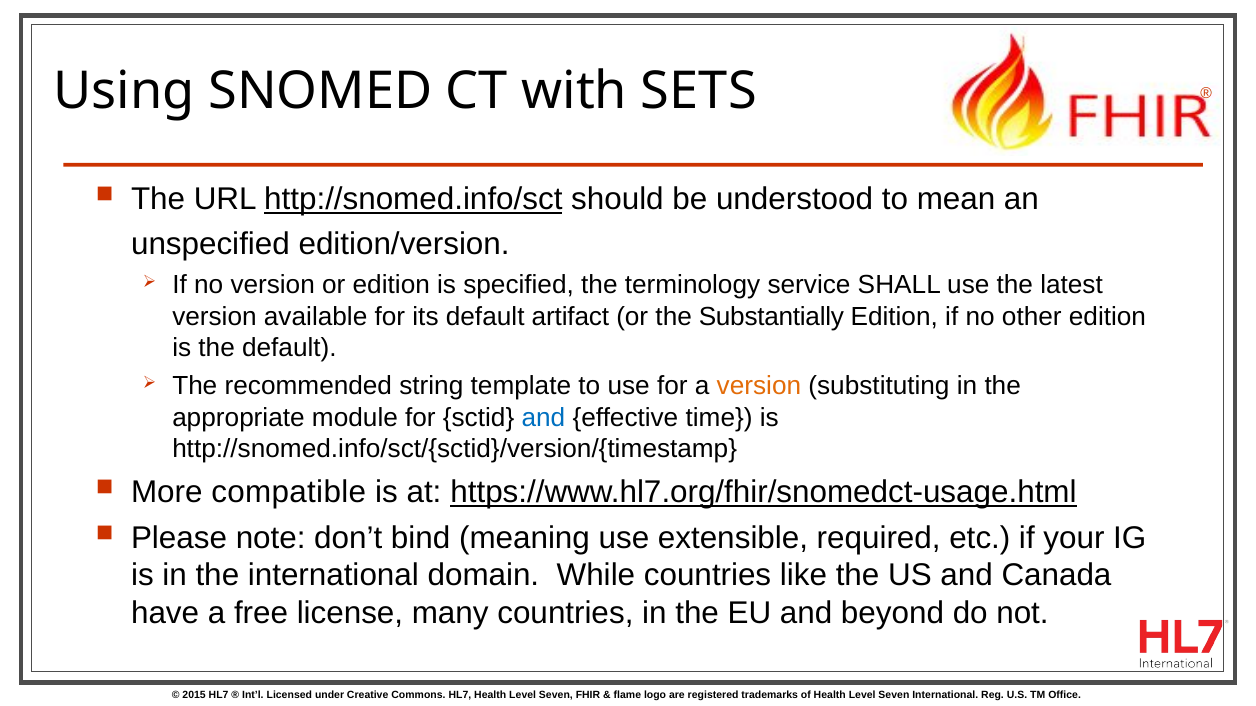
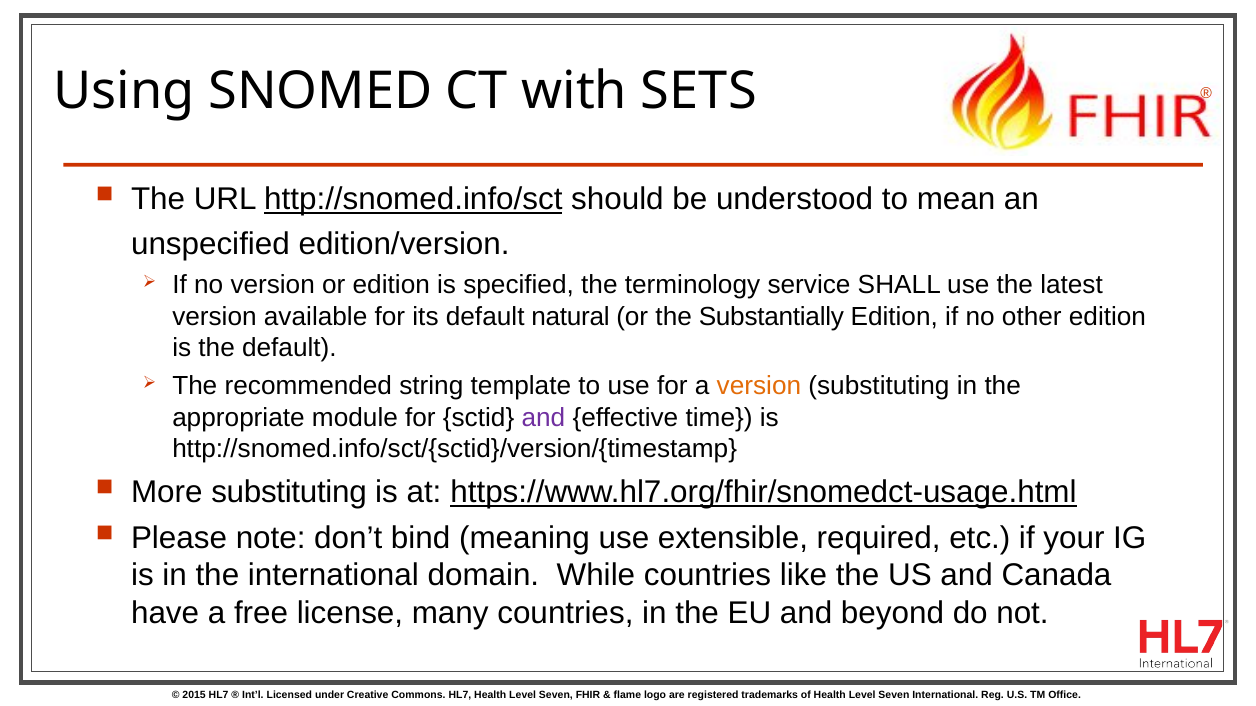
artifact: artifact -> natural
and at (543, 418) colour: blue -> purple
More compatible: compatible -> substituting
